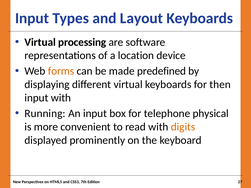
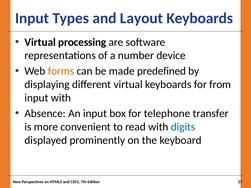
location: location -> number
then: then -> from
Running: Running -> Absence
physical: physical -> transfer
digits colour: orange -> blue
